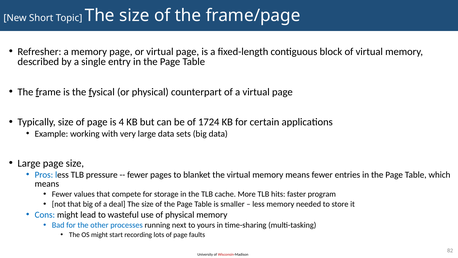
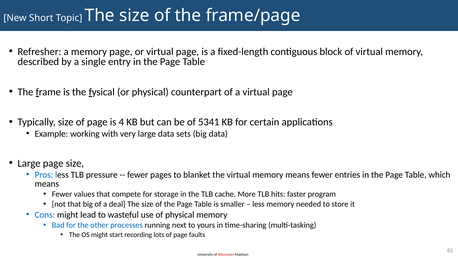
1724: 1724 -> 5341
